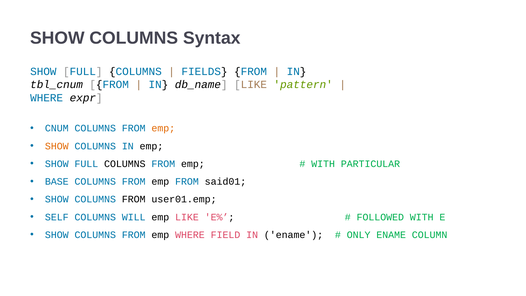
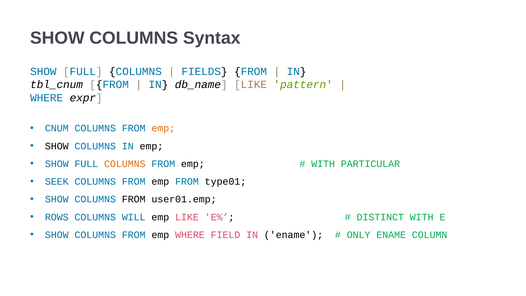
SHOW at (57, 146) colour: orange -> black
COLUMNS at (125, 164) colour: black -> orange
BASE: BASE -> SEEK
said01: said01 -> type01
SELF: SELF -> ROWS
FOLLOWED: FOLLOWED -> DISTINCT
